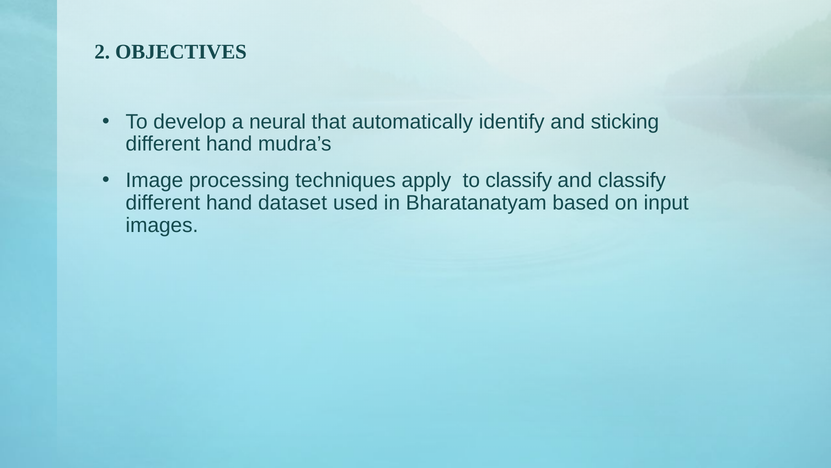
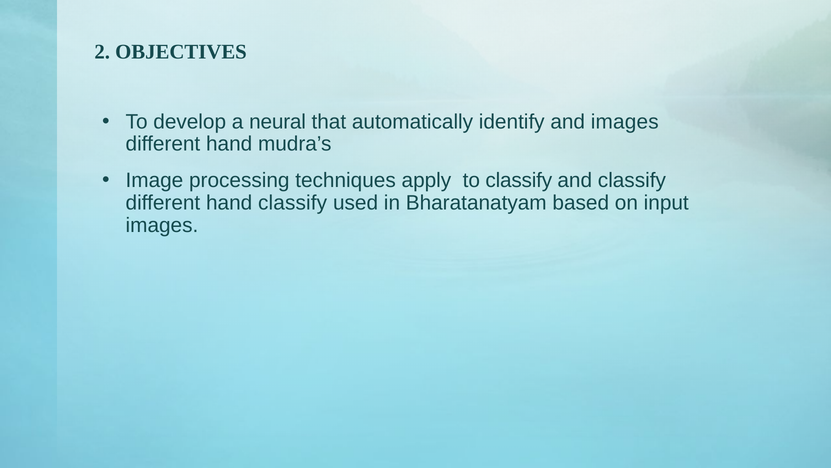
and sticking: sticking -> images
hand dataset: dataset -> classify
